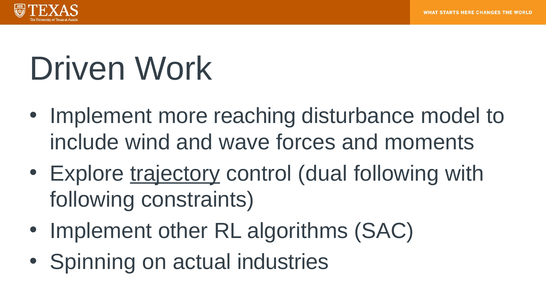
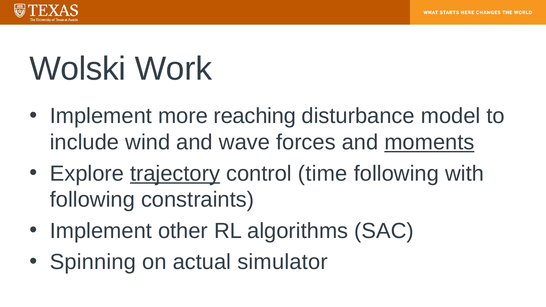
Driven: Driven -> Wolski
moments underline: none -> present
dual: dual -> time
industries: industries -> simulator
